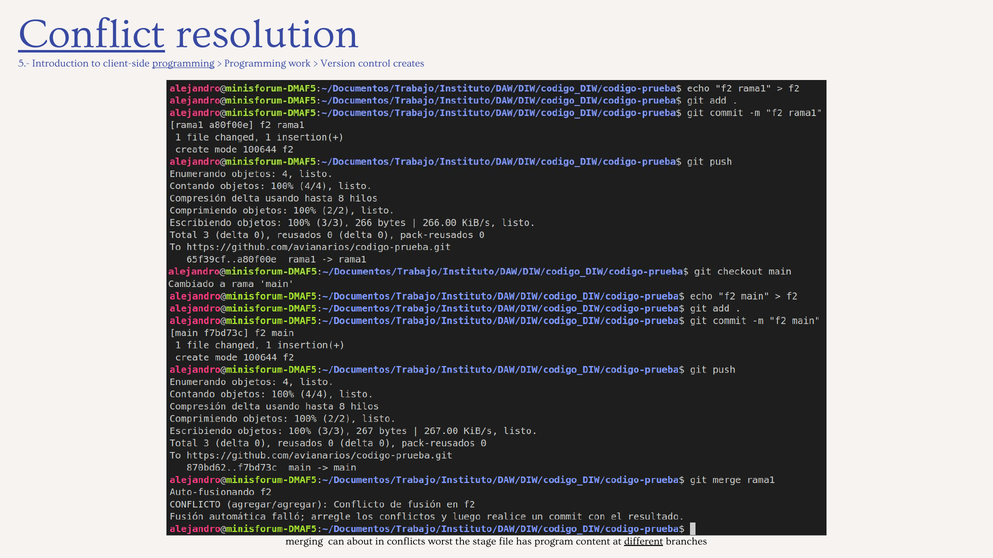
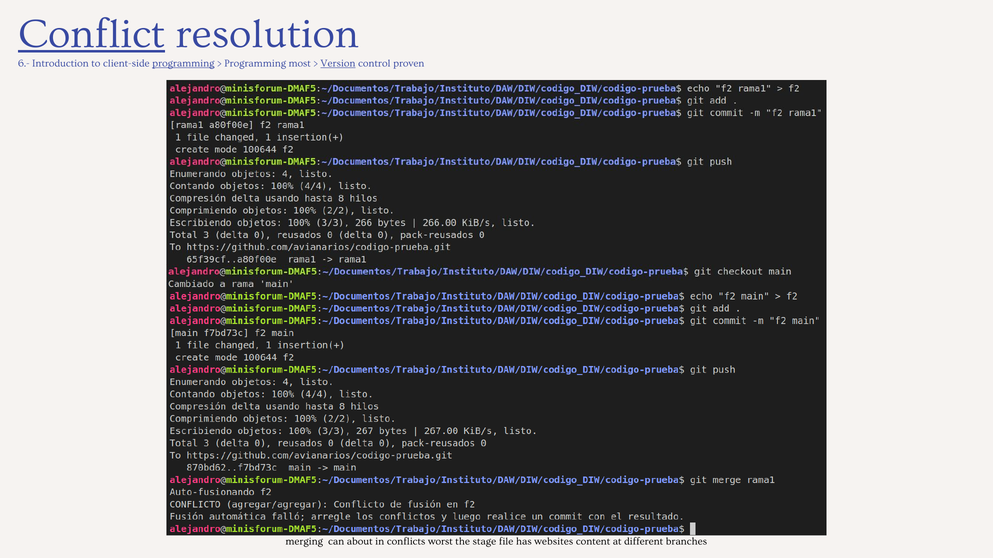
5.-: 5.- -> 6.-
work: work -> most
Version underline: none -> present
creates: creates -> proven
program: program -> websites
different underline: present -> none
